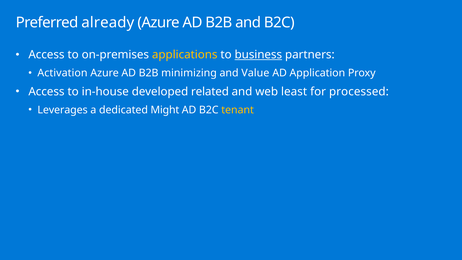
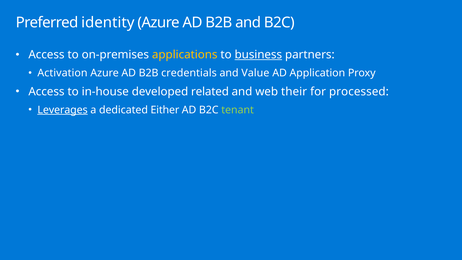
already: already -> identity
minimizing: minimizing -> credentials
least: least -> their
Leverages underline: none -> present
Might: Might -> Either
tenant colour: yellow -> light green
